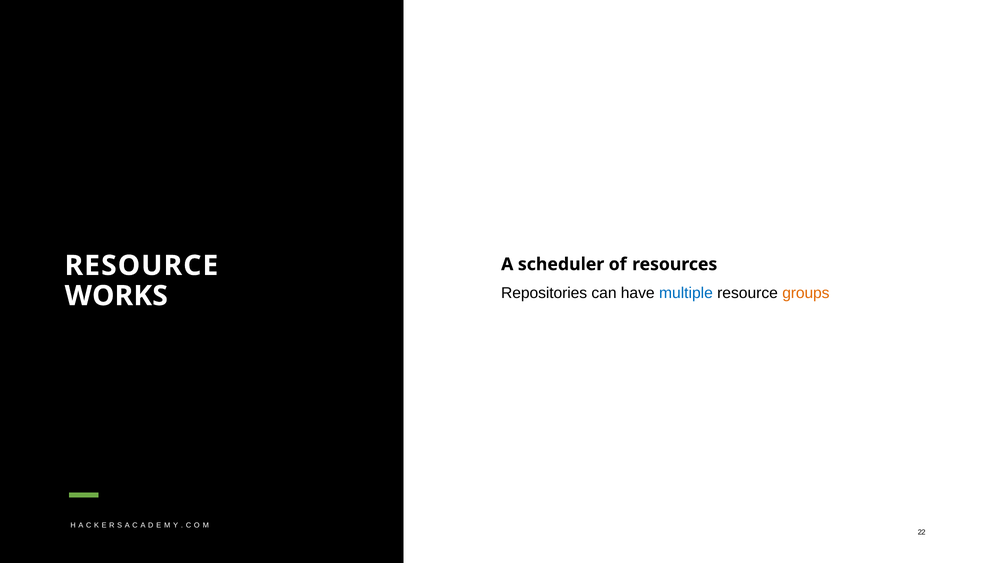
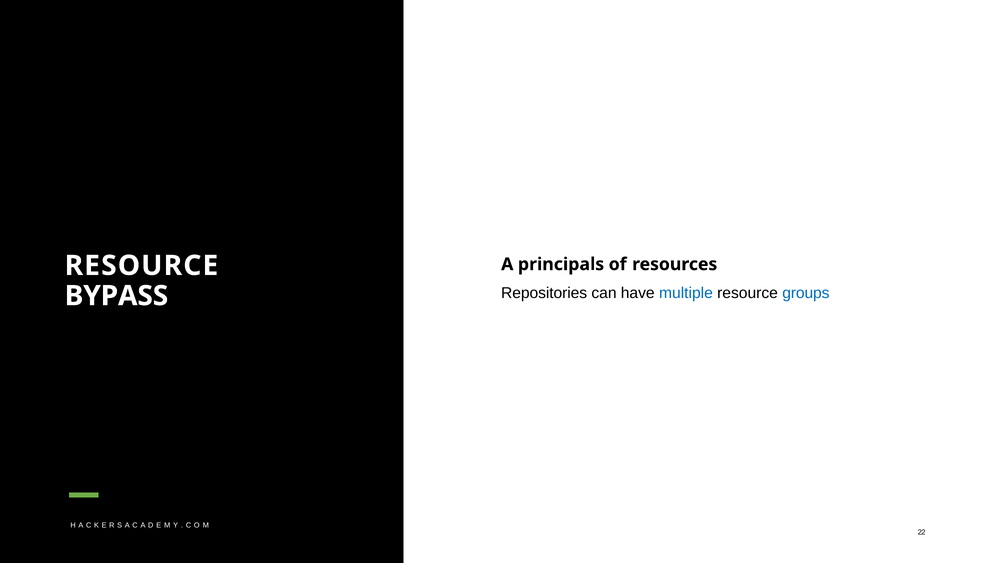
scheduler: scheduler -> principals
groups colour: orange -> blue
WORKS: WORKS -> BYPASS
